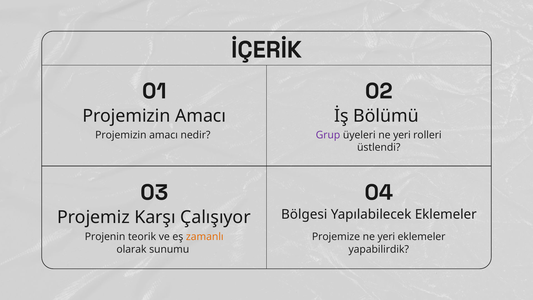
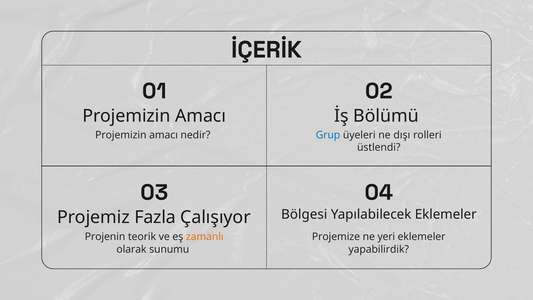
Grup colour: purple -> blue
üyeleri ne yeri: yeri -> dışı
Karşı: Karşı -> Fazla
